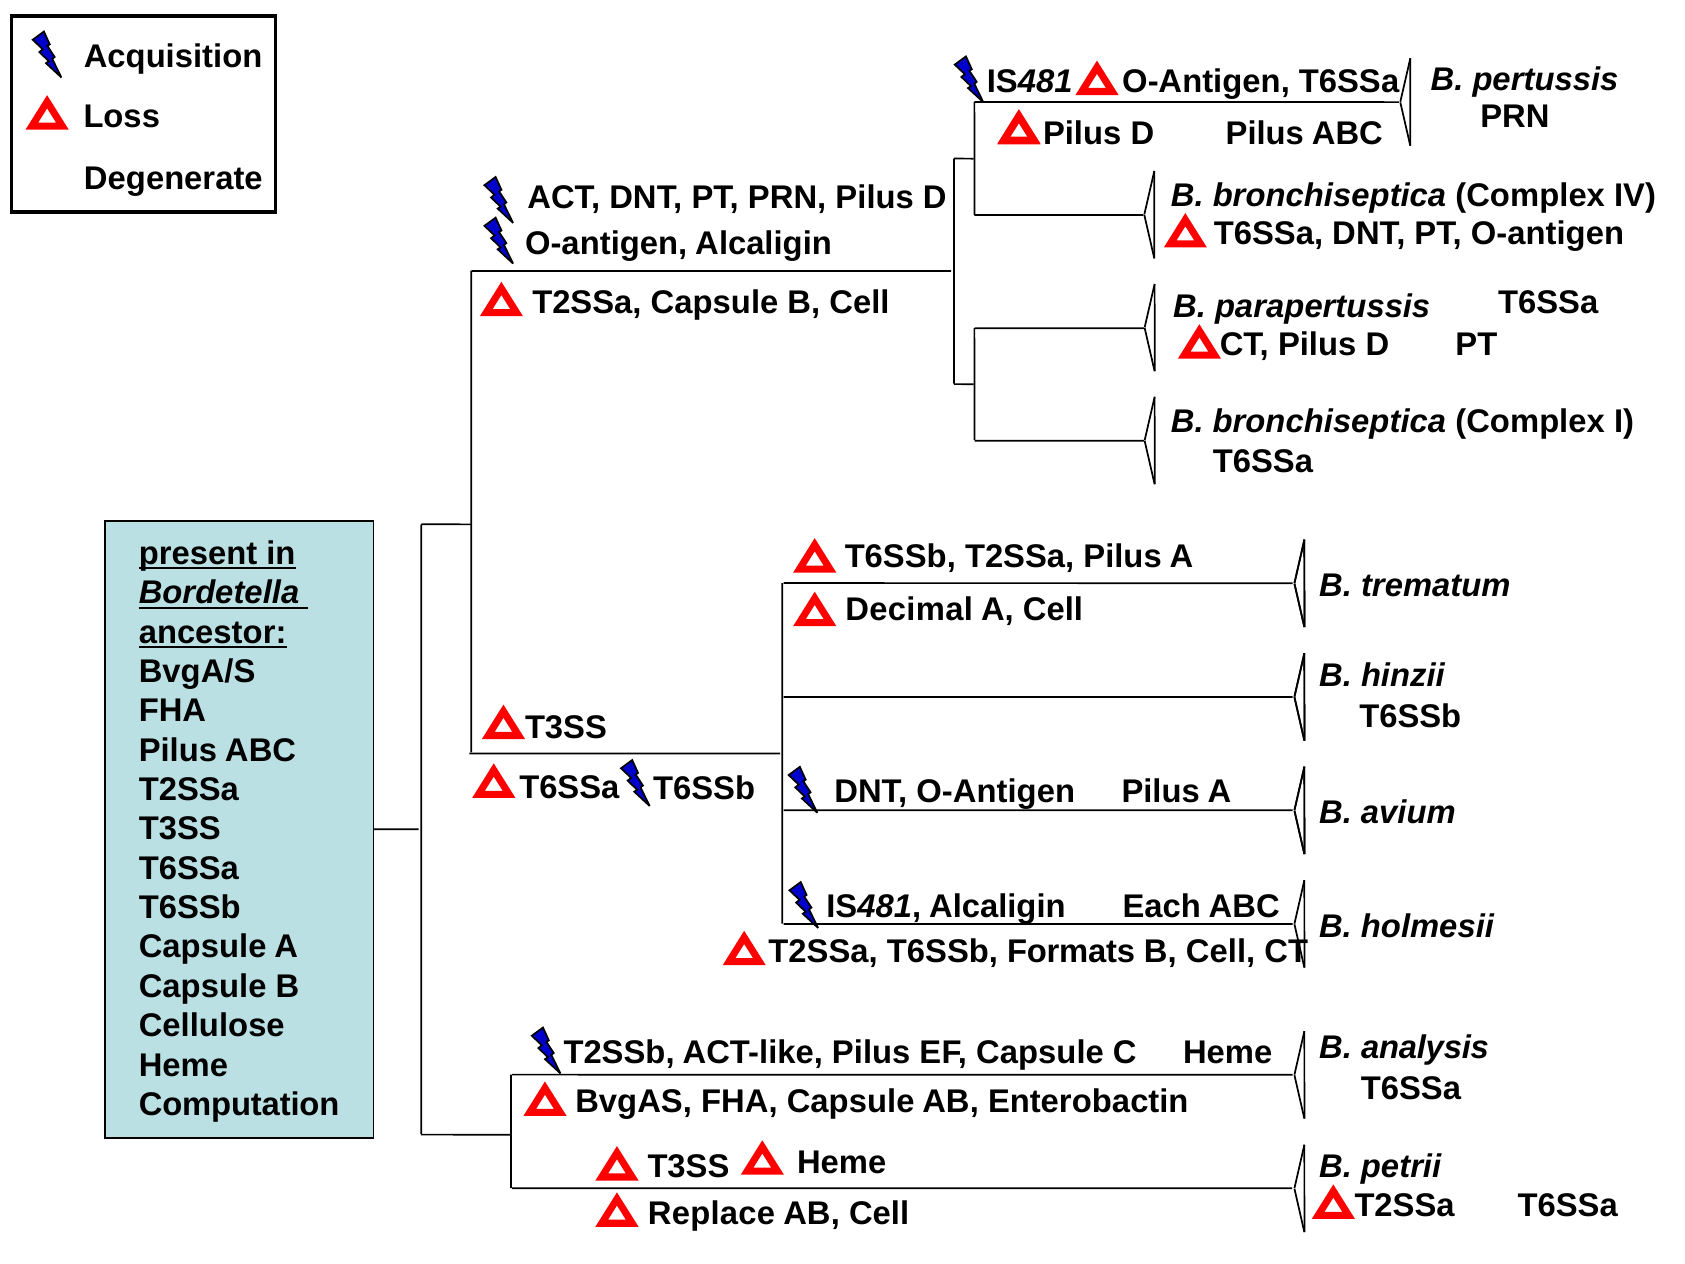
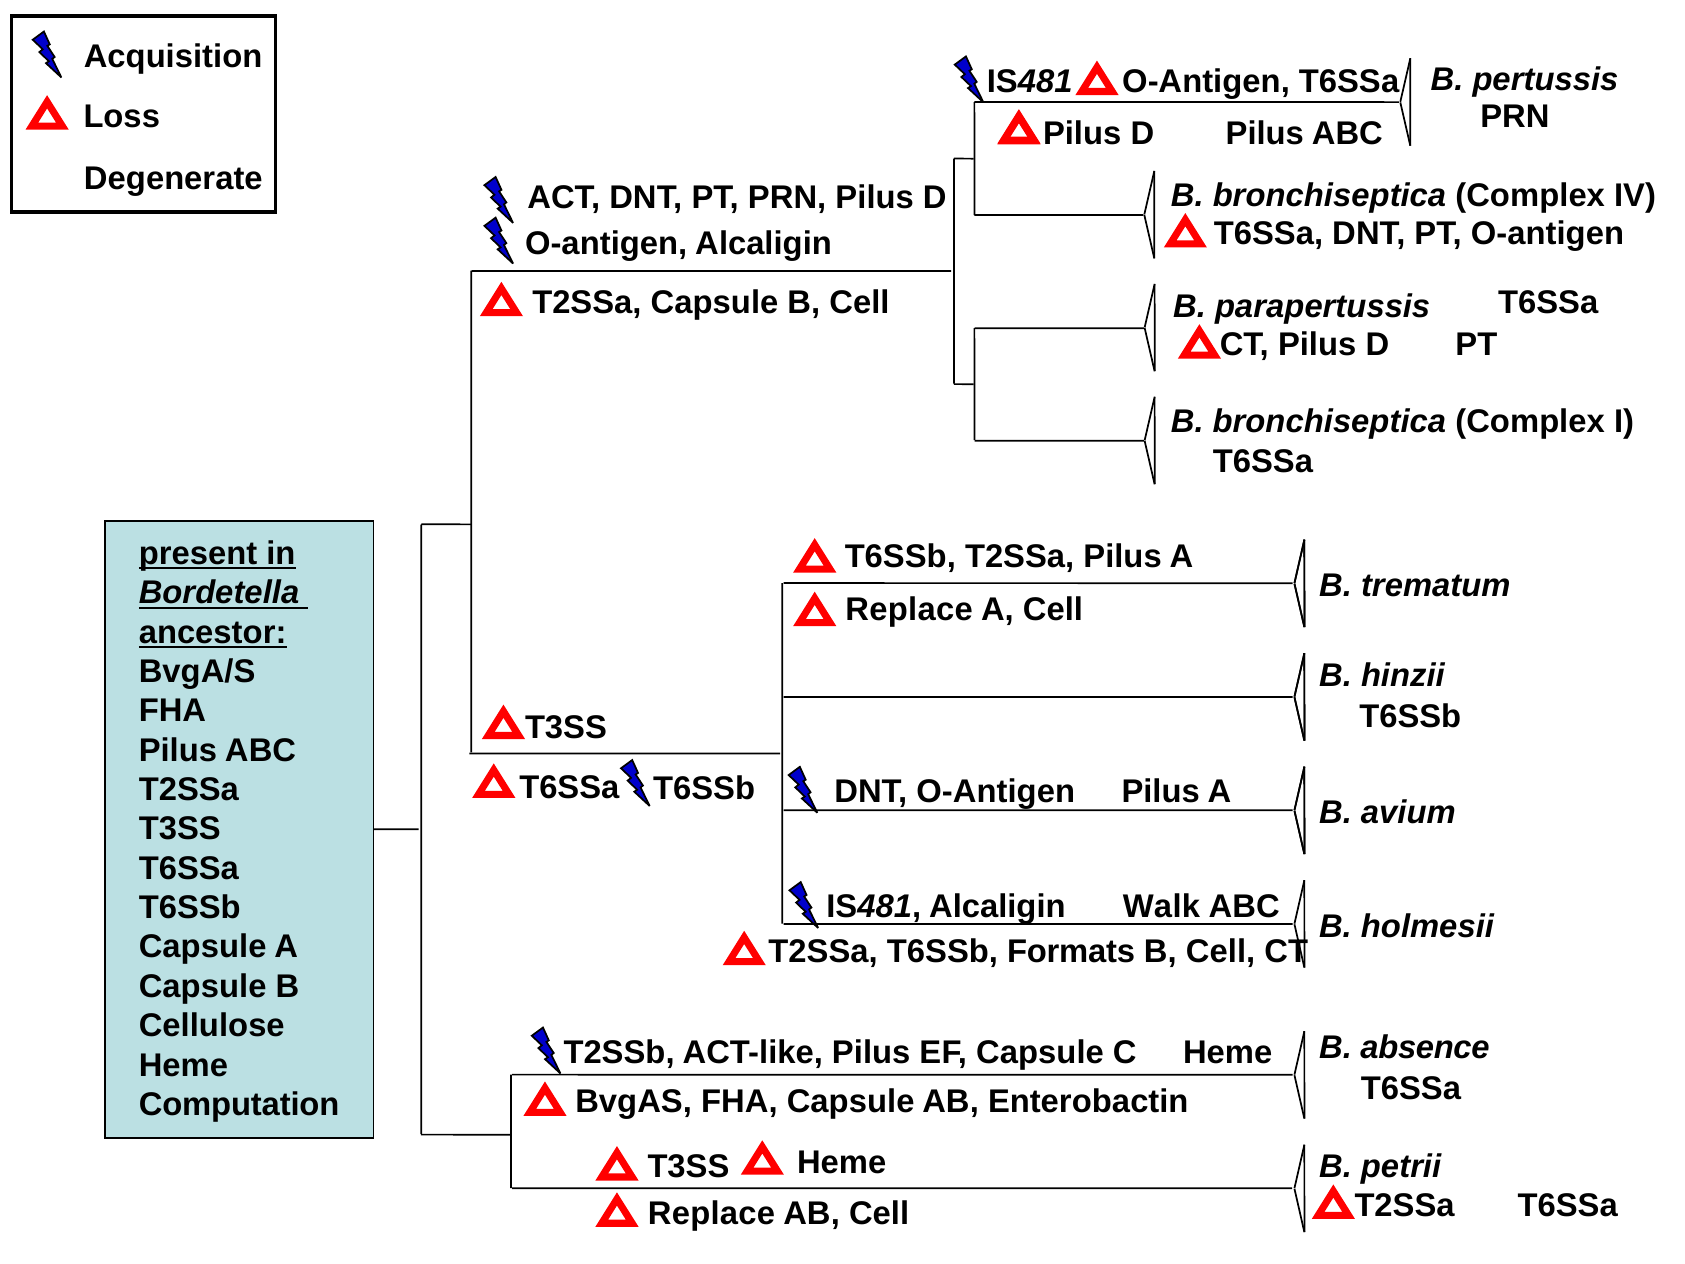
Decimal at (909, 609): Decimal -> Replace
Each: Each -> Walk
analysis: analysis -> absence
